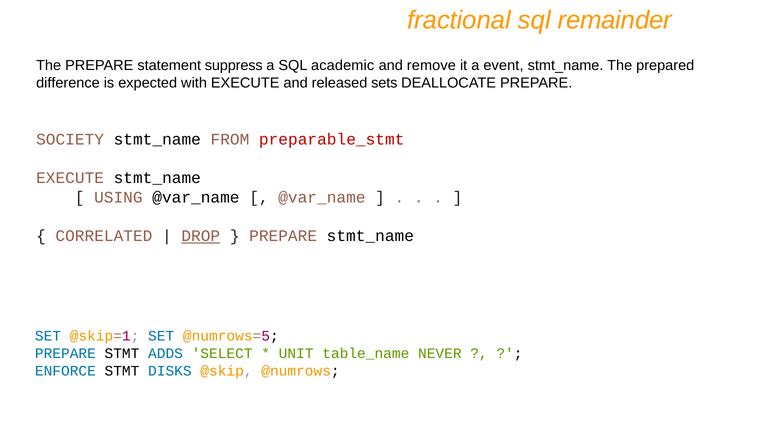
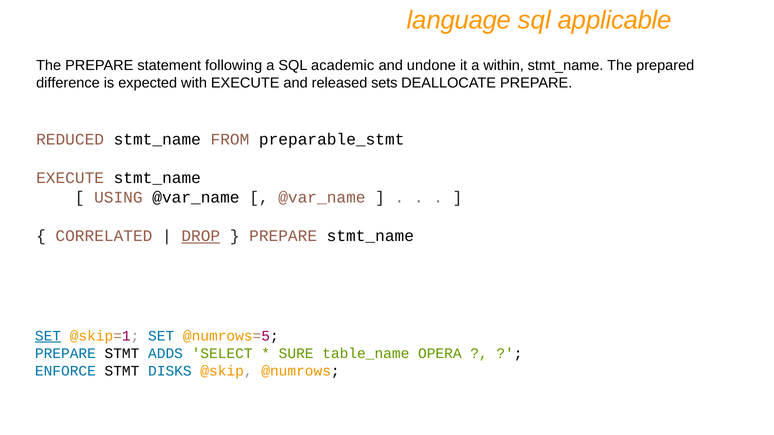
fractional: fractional -> language
remainder: remainder -> applicable
suppress: suppress -> following
remove: remove -> undone
event: event -> within
SOCIETY: SOCIETY -> REDUCED
preparable_stmt colour: red -> black
SET at (48, 336) underline: none -> present
UNIT: UNIT -> SURE
NEVER: NEVER -> OPERA
